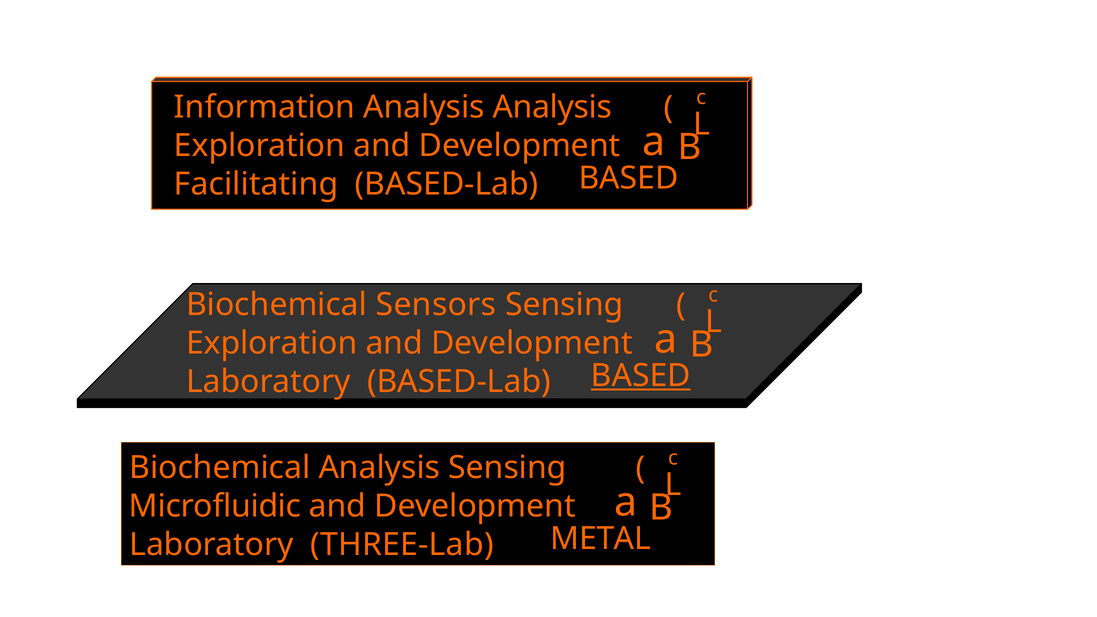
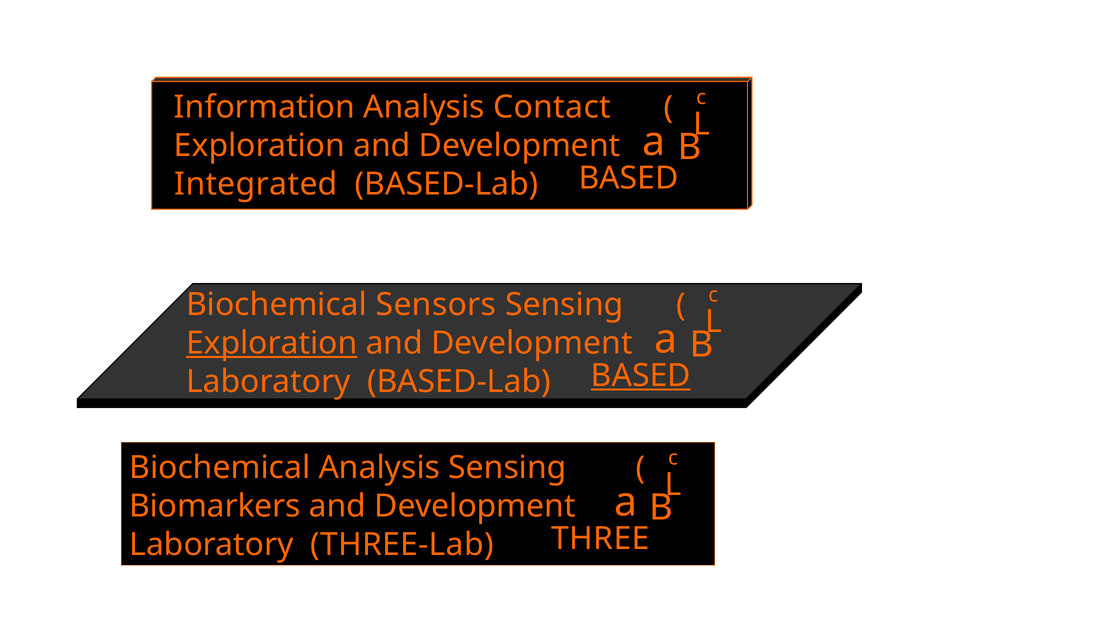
Analysis Analysis: Analysis -> Contact
Facilitating: Facilitating -> Integrated
Exploration at (272, 343) underline: none -> present
Microfluidic: Microfluidic -> Biomarkers
METAL: METAL -> THREE
